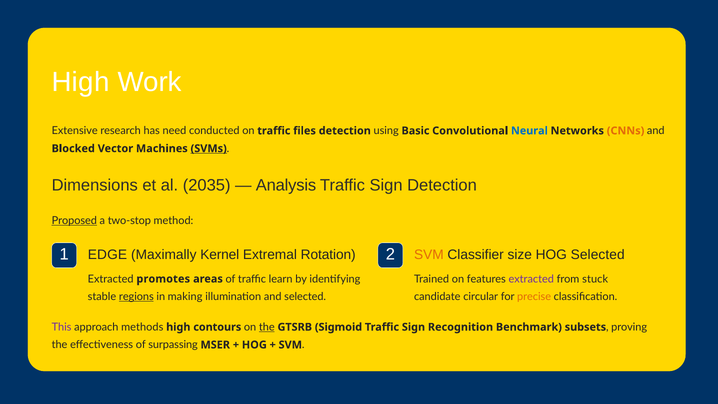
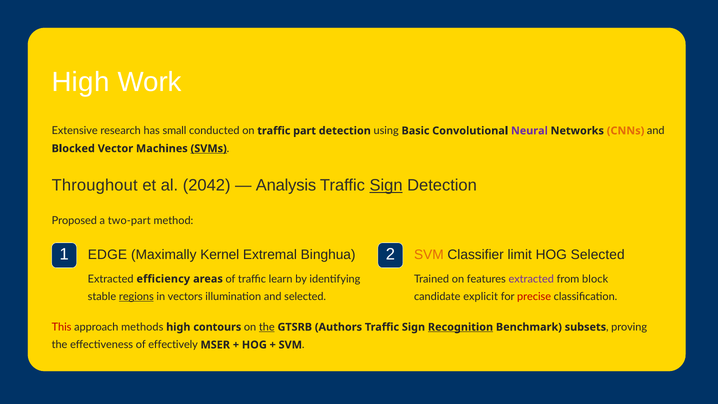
need: need -> small
files: files -> part
Neural colour: blue -> purple
Dimensions: Dimensions -> Throughout
2035: 2035 -> 2042
Sign at (386, 185) underline: none -> present
Proposed underline: present -> none
two-stop: two-stop -> two-part
Rotation: Rotation -> Binghua
size: size -> limit
promotes: promotes -> efficiency
stuck: stuck -> block
making: making -> vectors
circular: circular -> explicit
precise colour: orange -> red
This colour: purple -> red
Sigmoid: Sigmoid -> Authors
Recognition underline: none -> present
surpassing: surpassing -> effectively
